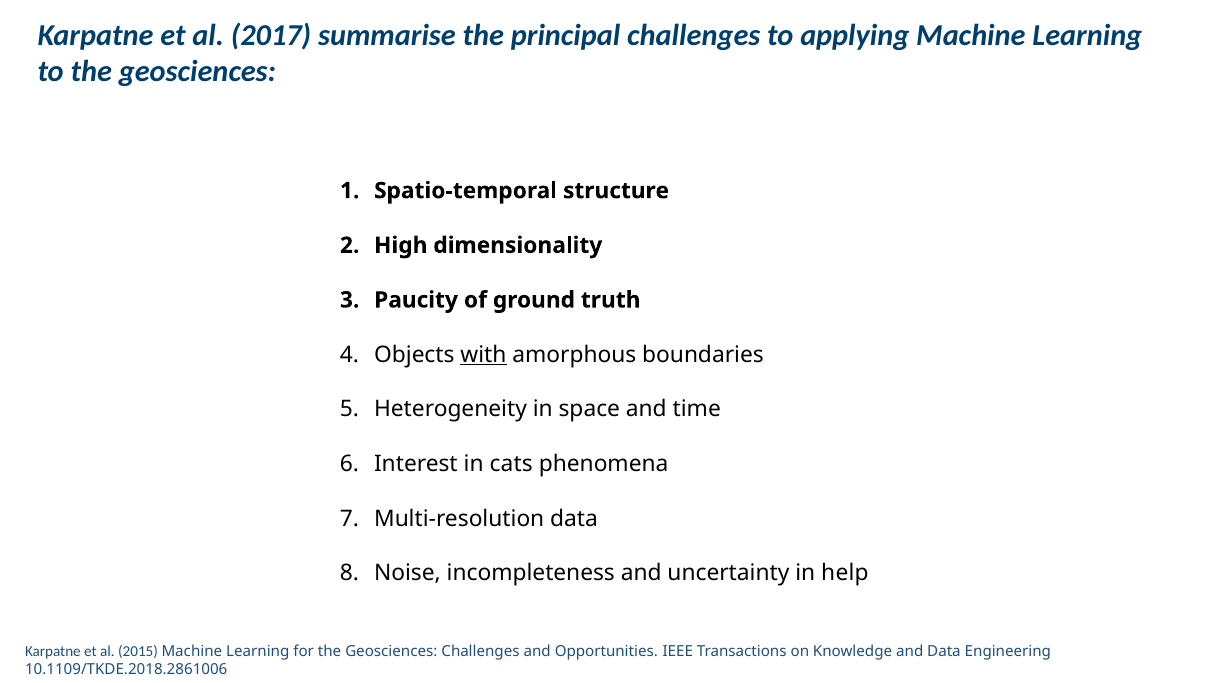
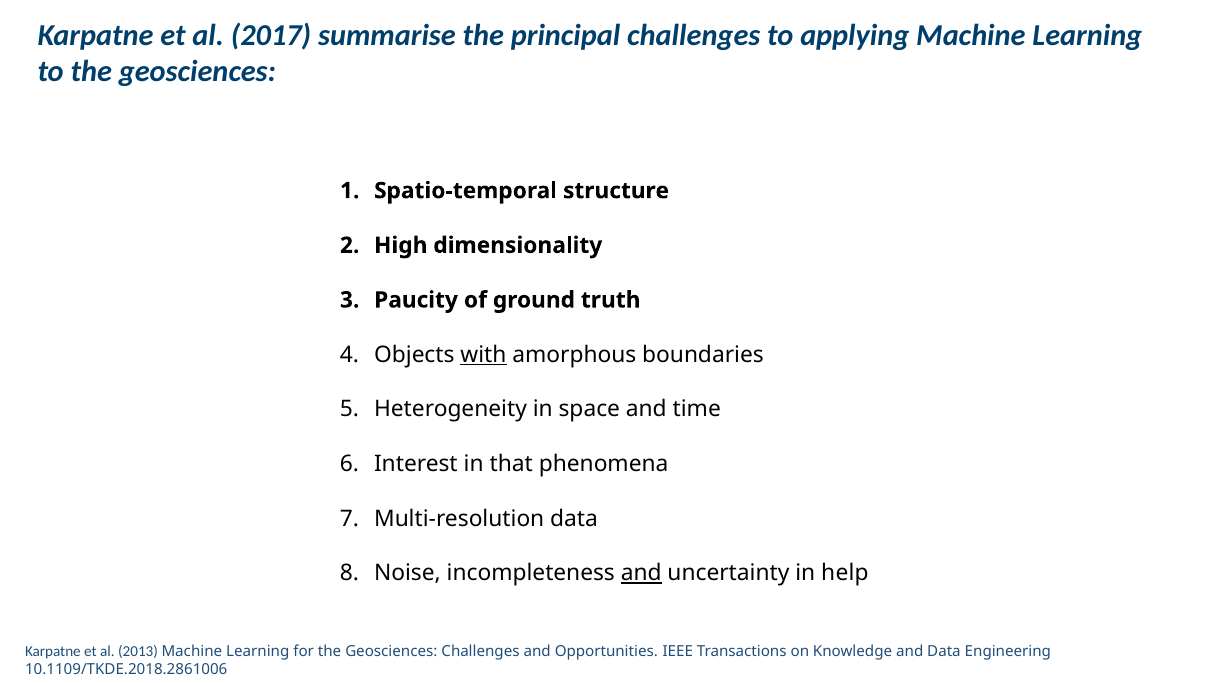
cats: cats -> that
and at (641, 573) underline: none -> present
2015: 2015 -> 2013
